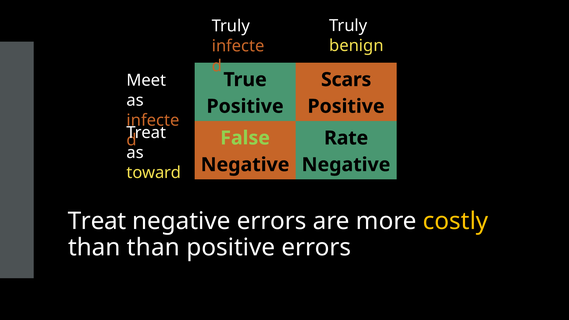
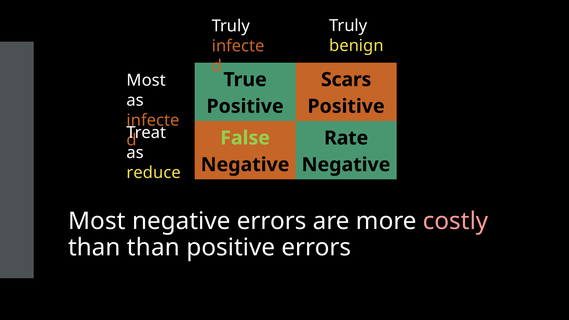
Meet at (146, 80): Meet -> Most
toward: toward -> reduce
Treat at (97, 221): Treat -> Most
costly colour: yellow -> pink
